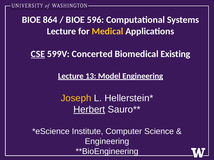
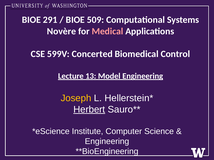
864: 864 -> 291
596: 596 -> 509
Lecture at (61, 31): Lecture -> Novère
Medical colour: yellow -> pink
CSE underline: present -> none
Existing: Existing -> Control
